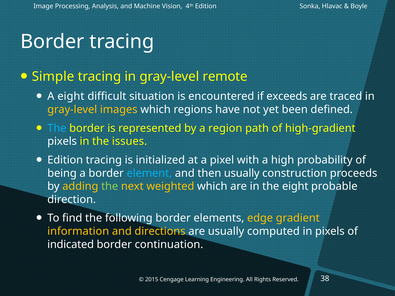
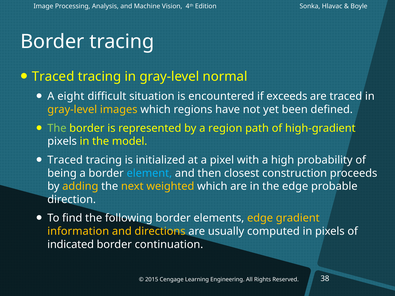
Simple at (53, 77): Simple -> Traced
remote: remote -> normal
The at (57, 128) colour: light blue -> light green
issues: issues -> model
Edition at (65, 160): Edition -> Traced
then usually: usually -> closest
the at (110, 186) colour: light green -> white
the eight: eight -> edge
